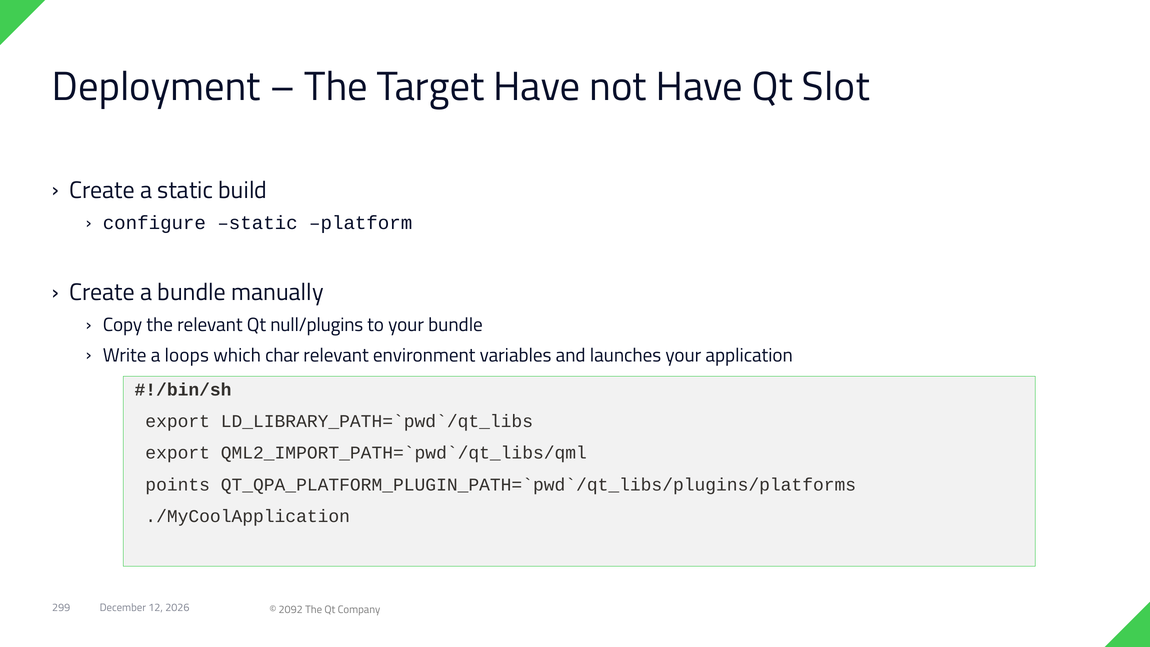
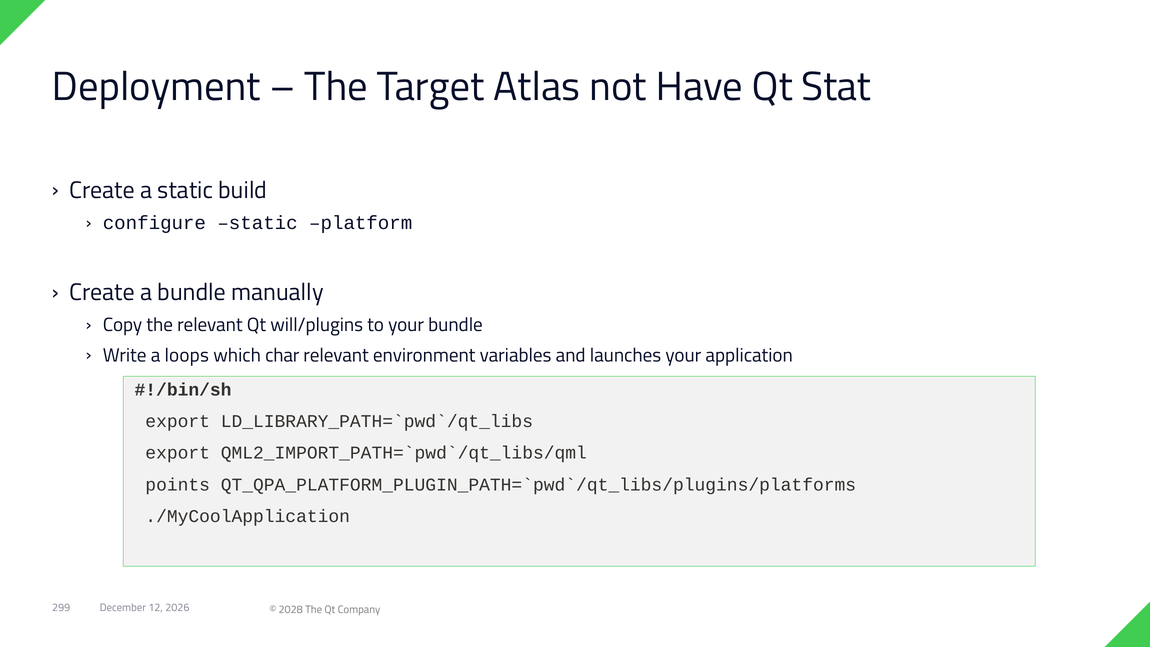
Target Have: Have -> Atlas
Slot: Slot -> Stat
null/plugins: null/plugins -> will/plugins
2092: 2092 -> 2028
